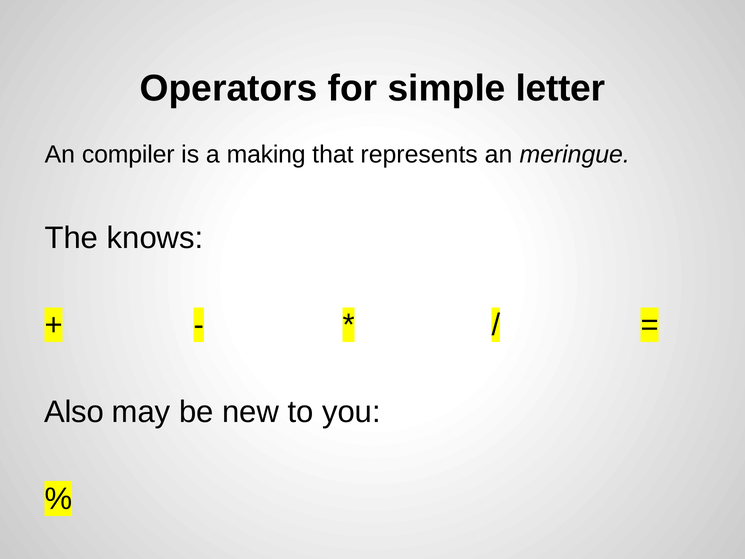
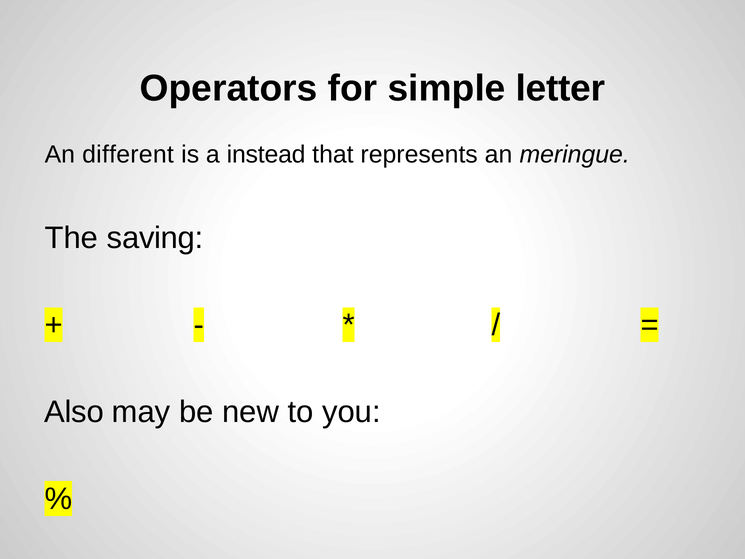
compiler: compiler -> different
making: making -> instead
knows: knows -> saving
